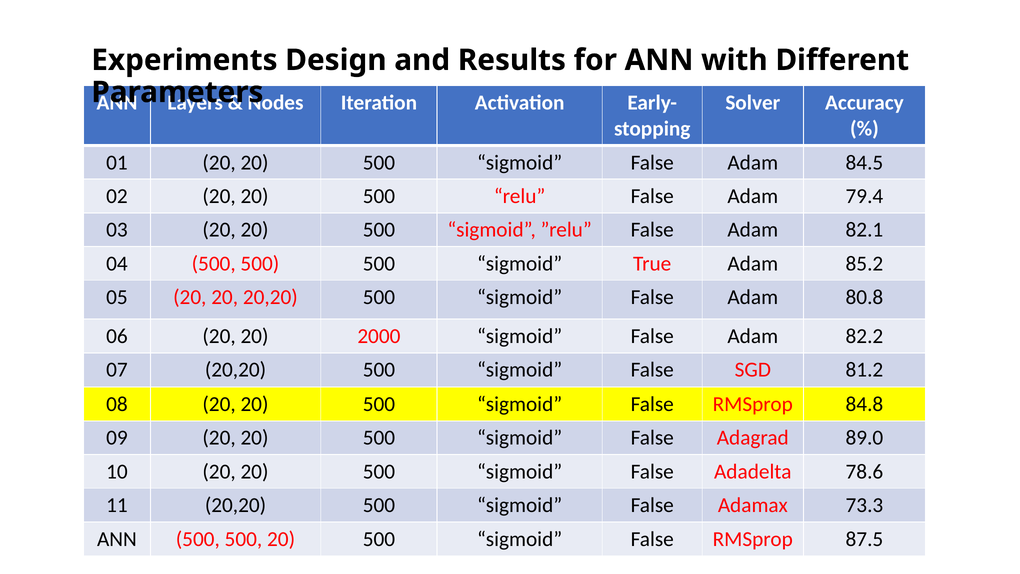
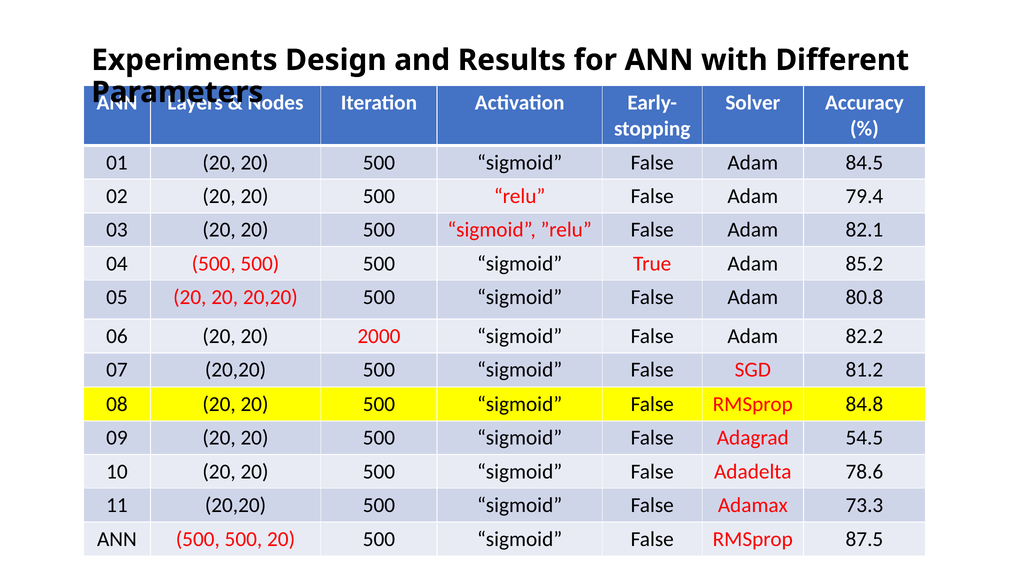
89.0: 89.0 -> 54.5
